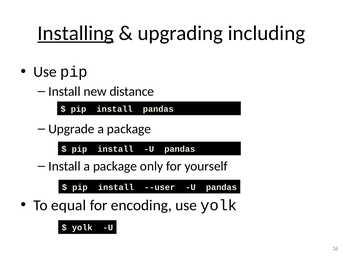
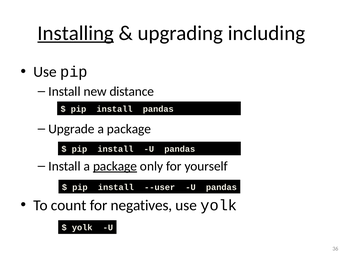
package at (115, 166) underline: none -> present
equal: equal -> count
encoding: encoding -> negatives
